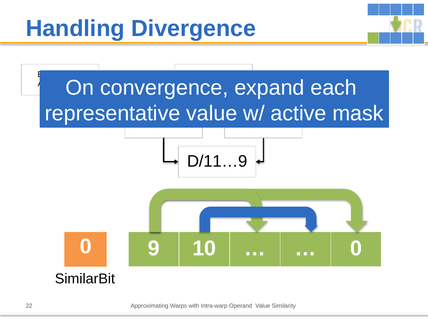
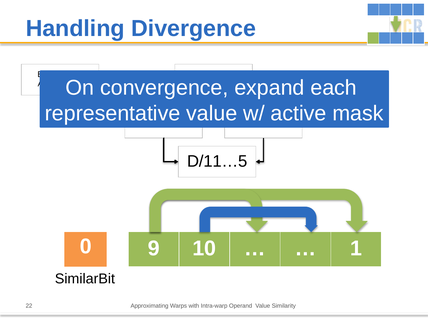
D/11…9: D/11…9 -> D/11…5
0 at (356, 248): 0 -> 1
